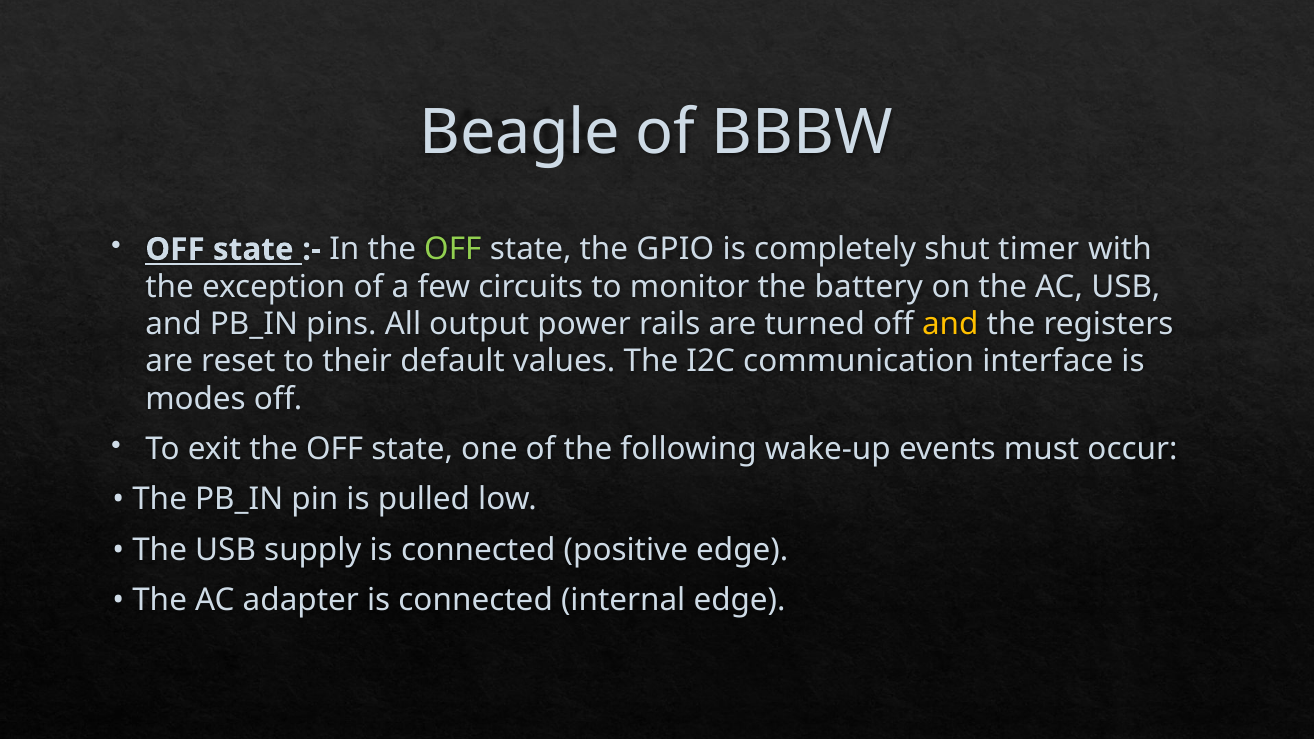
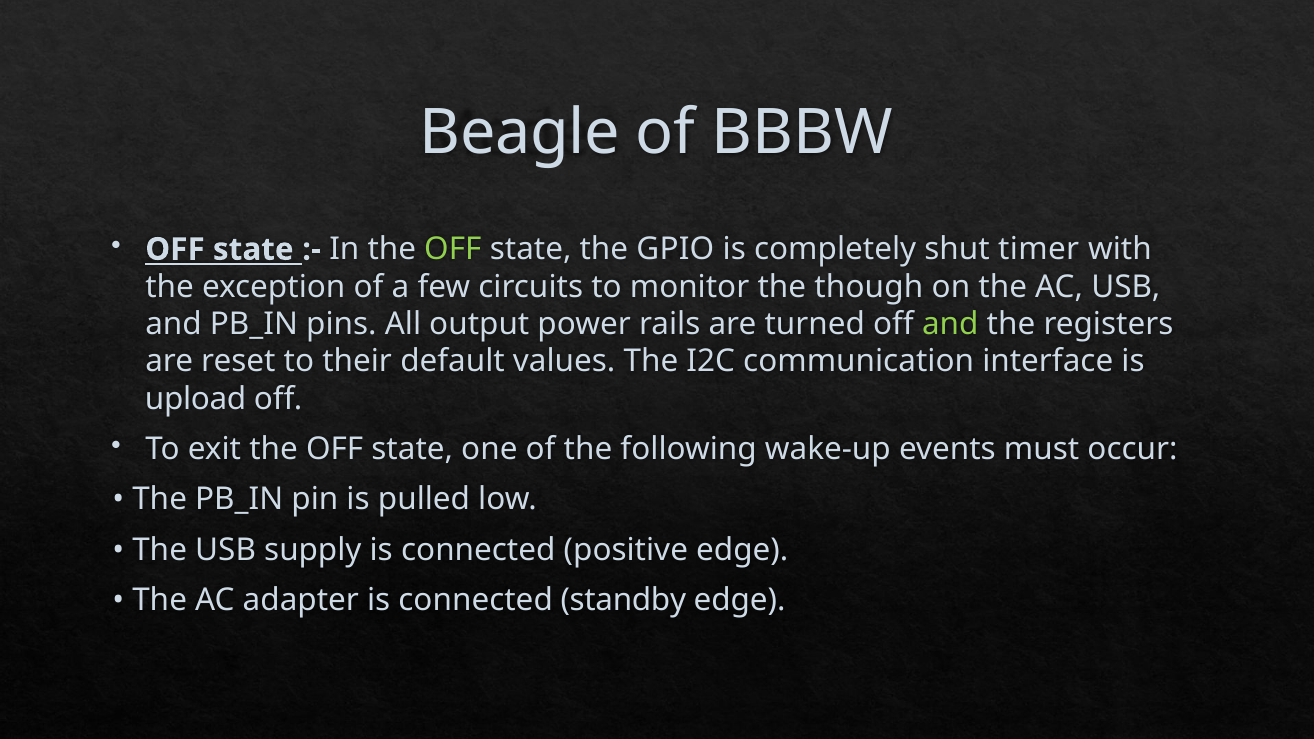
battery: battery -> though
and at (950, 324) colour: yellow -> light green
modes: modes -> upload
internal: internal -> standby
